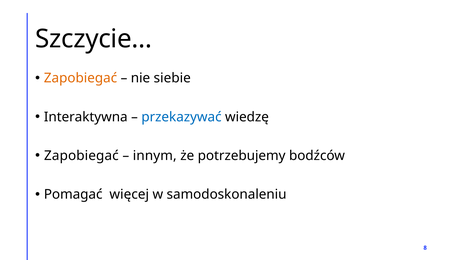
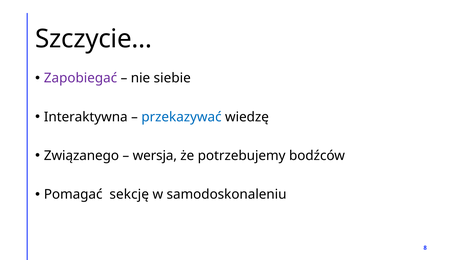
Zapobiegać at (81, 78) colour: orange -> purple
Zapobiegać at (81, 156): Zapobiegać -> Związanego
innym: innym -> wersja
więcej: więcej -> sekcję
